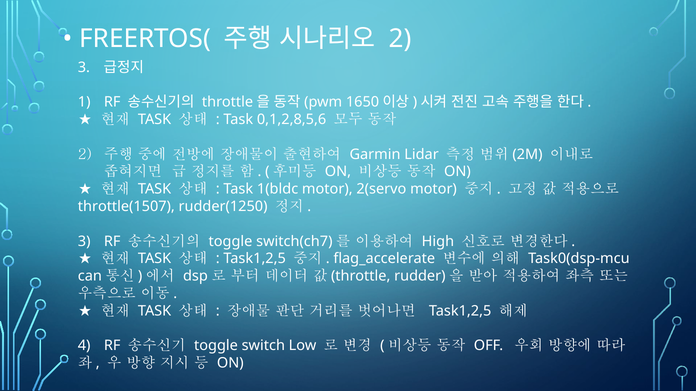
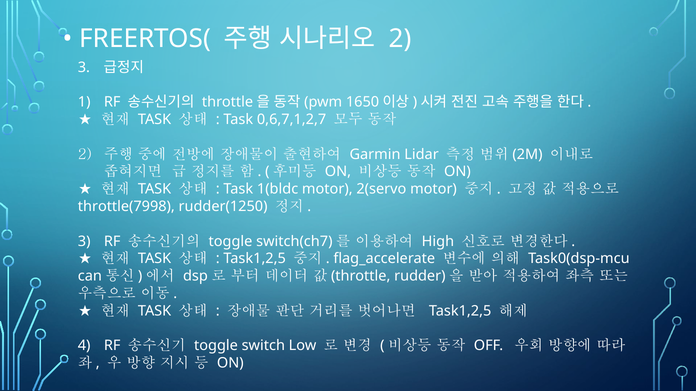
0,1,2,8,5,6: 0,1,2,8,5,6 -> 0,6,7,1,2,7
throttle(1507: throttle(1507 -> throttle(7998
